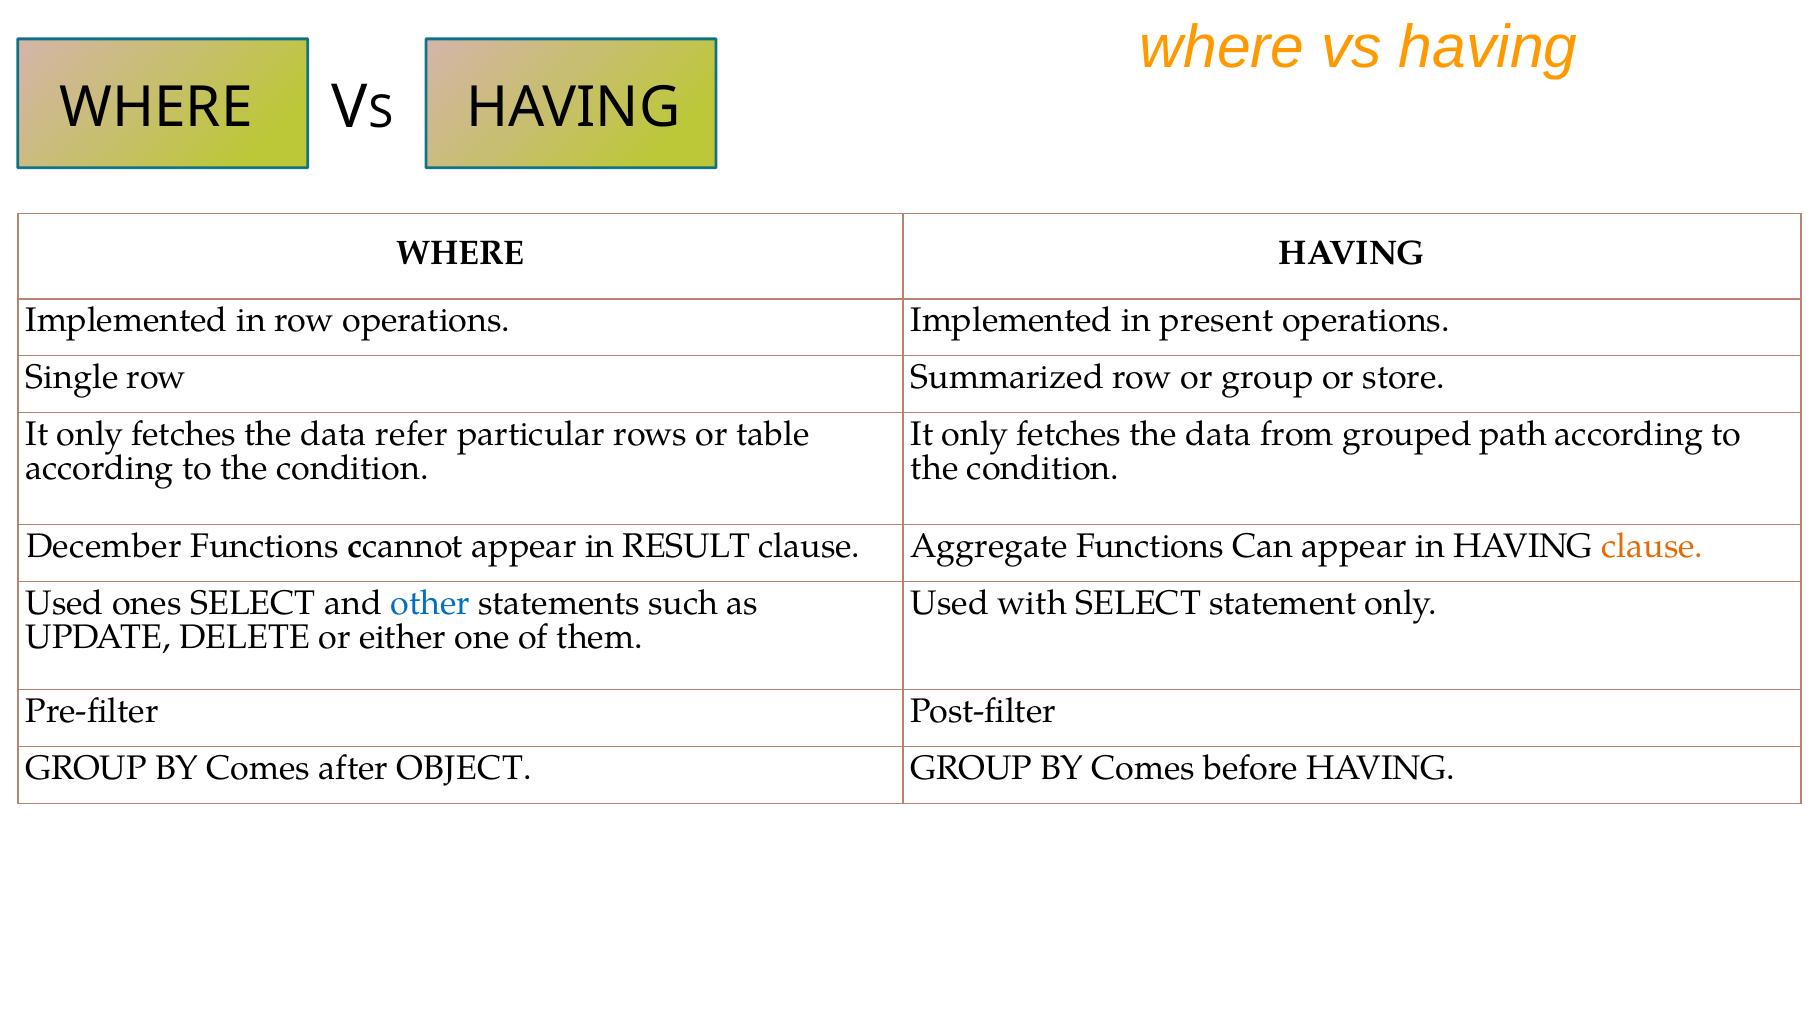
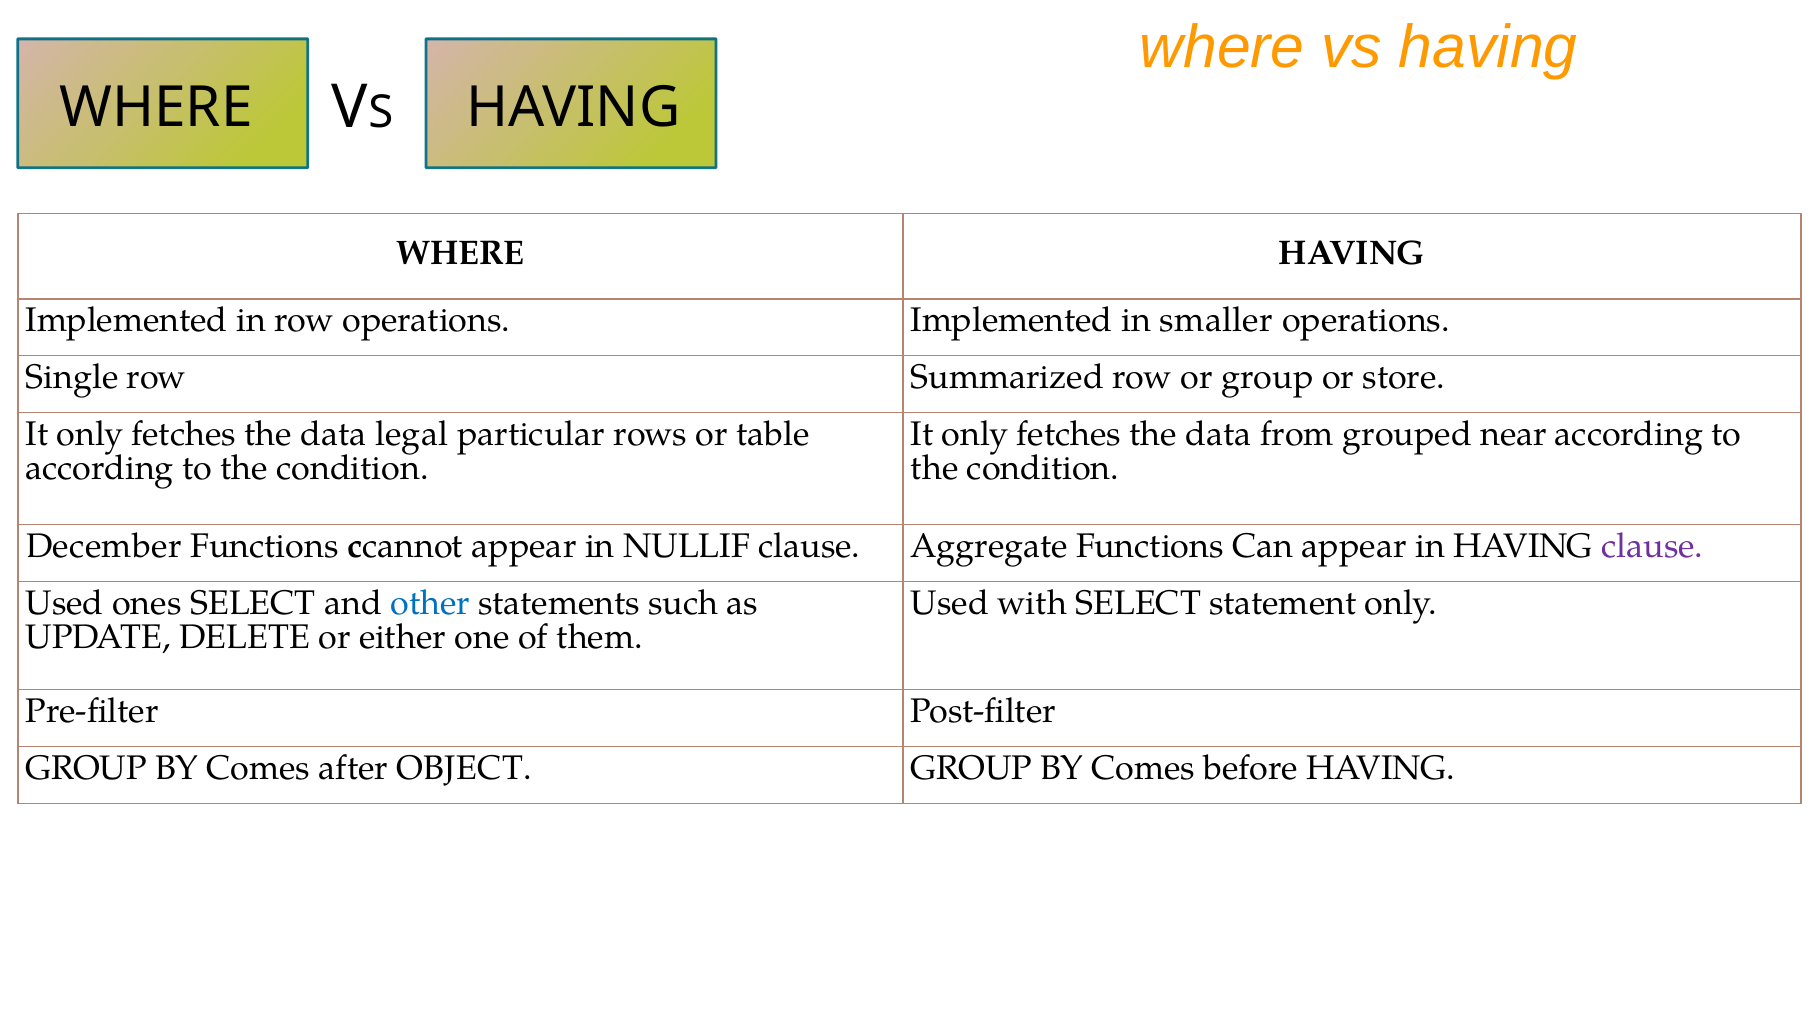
present: present -> smaller
refer: refer -> legal
path: path -> near
RESULT: RESULT -> NULLIF
clause at (1652, 546) colour: orange -> purple
